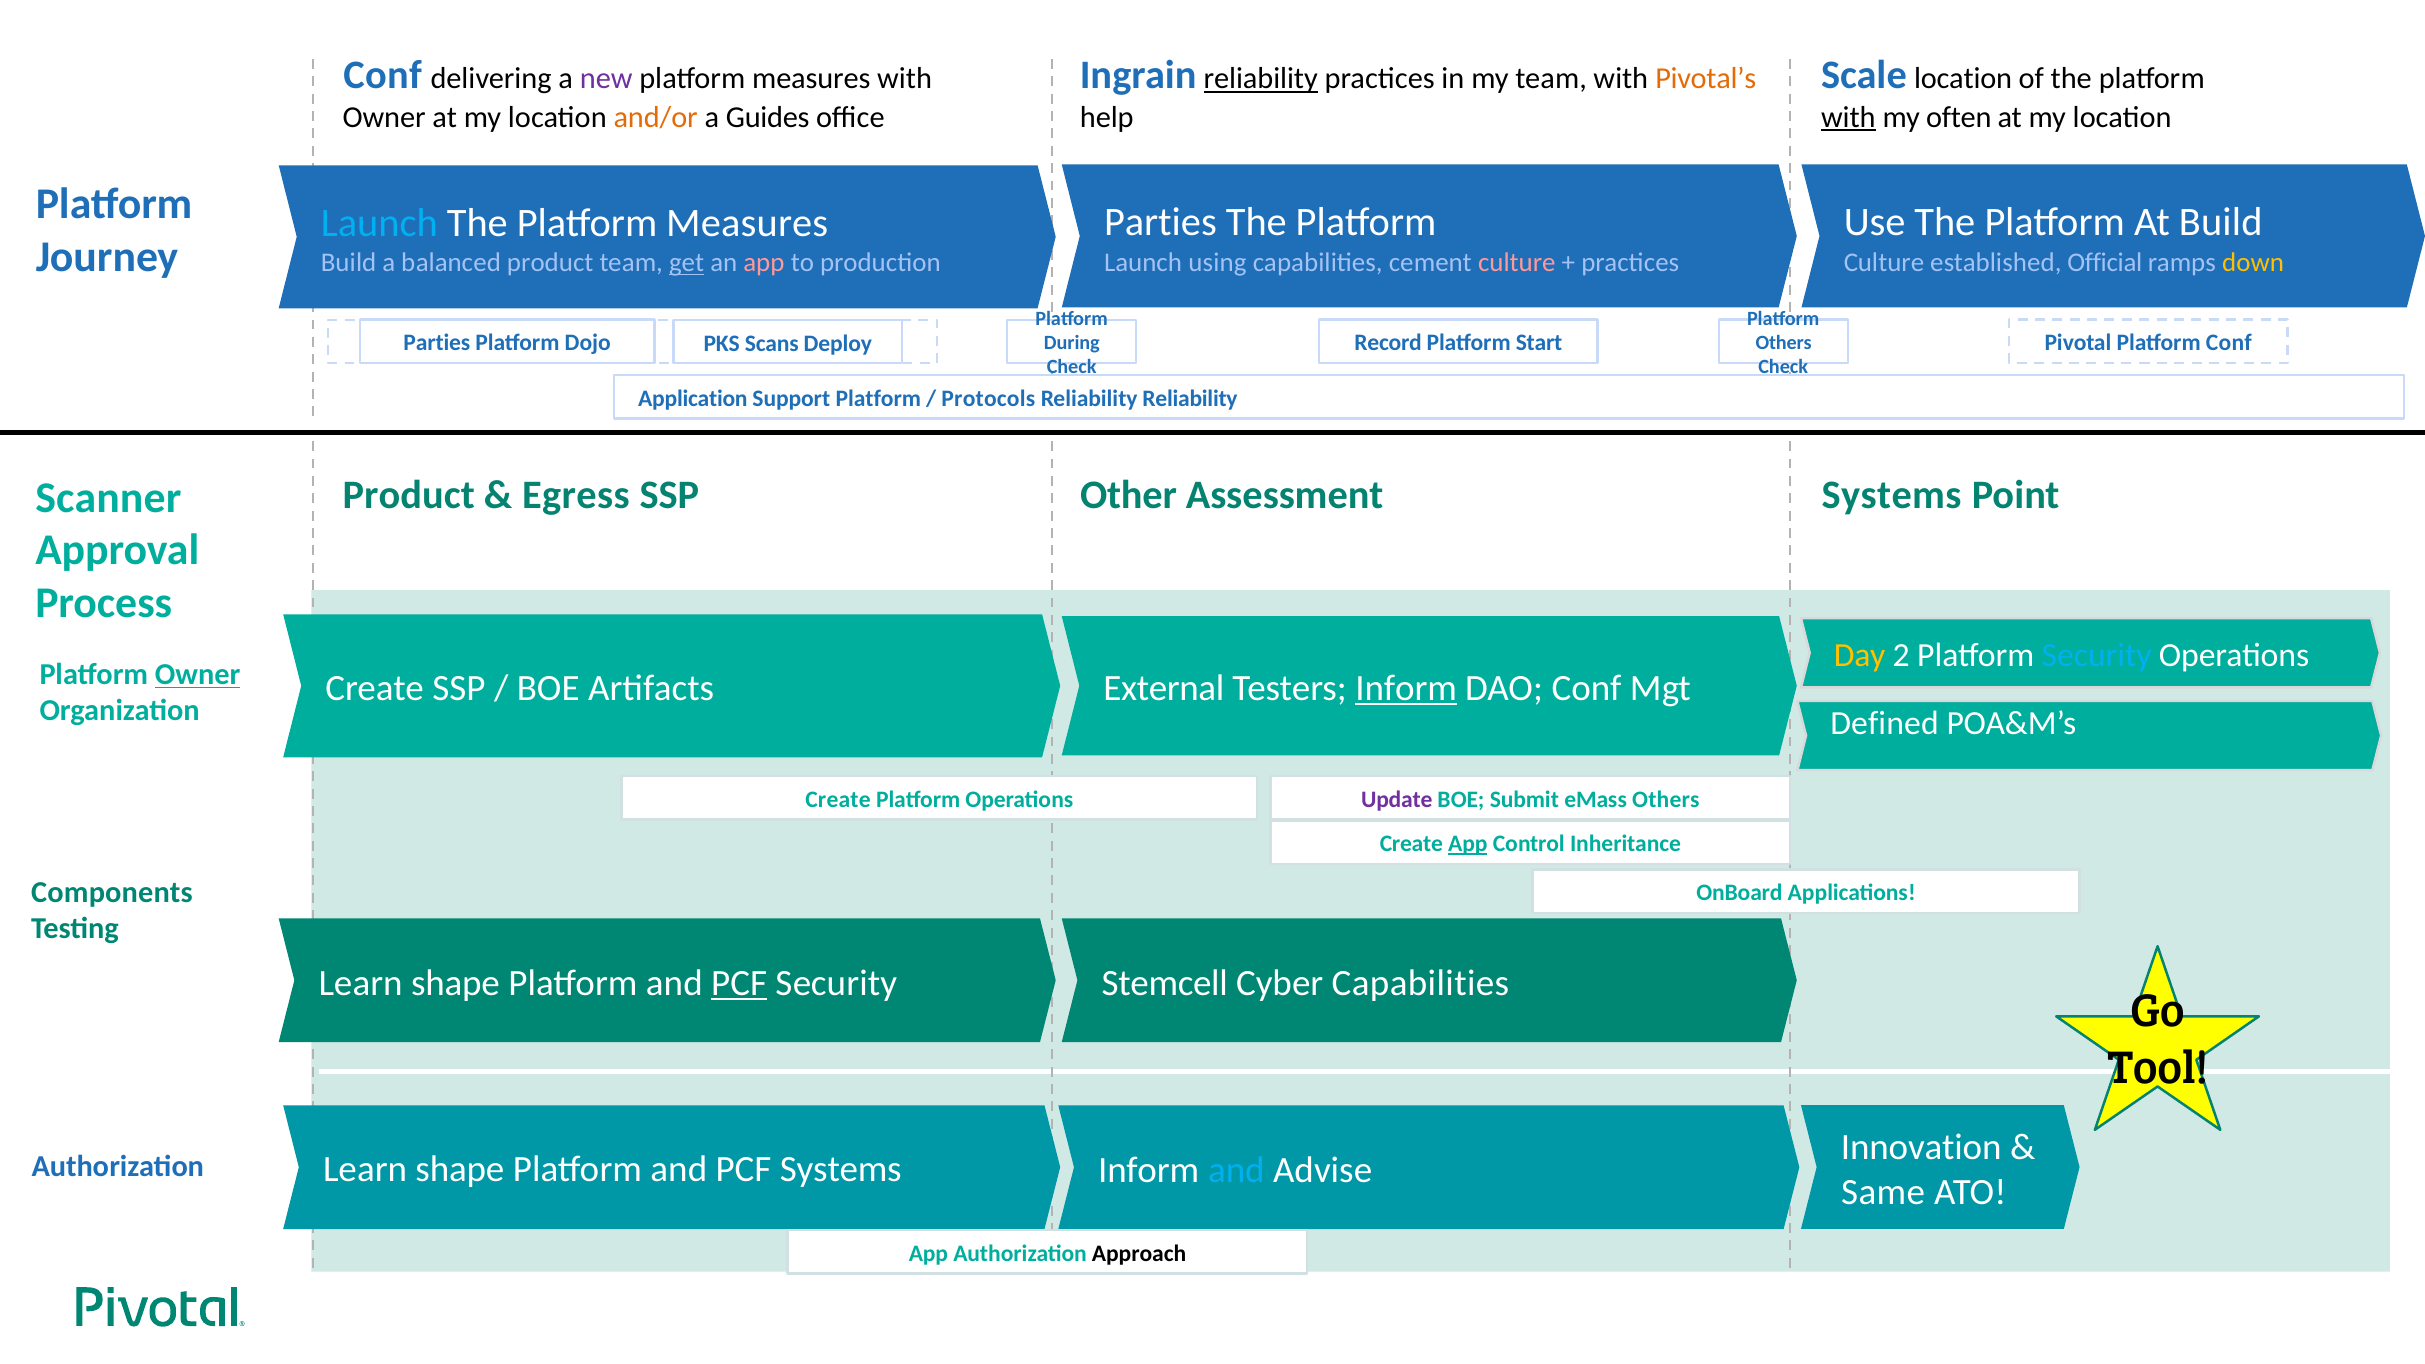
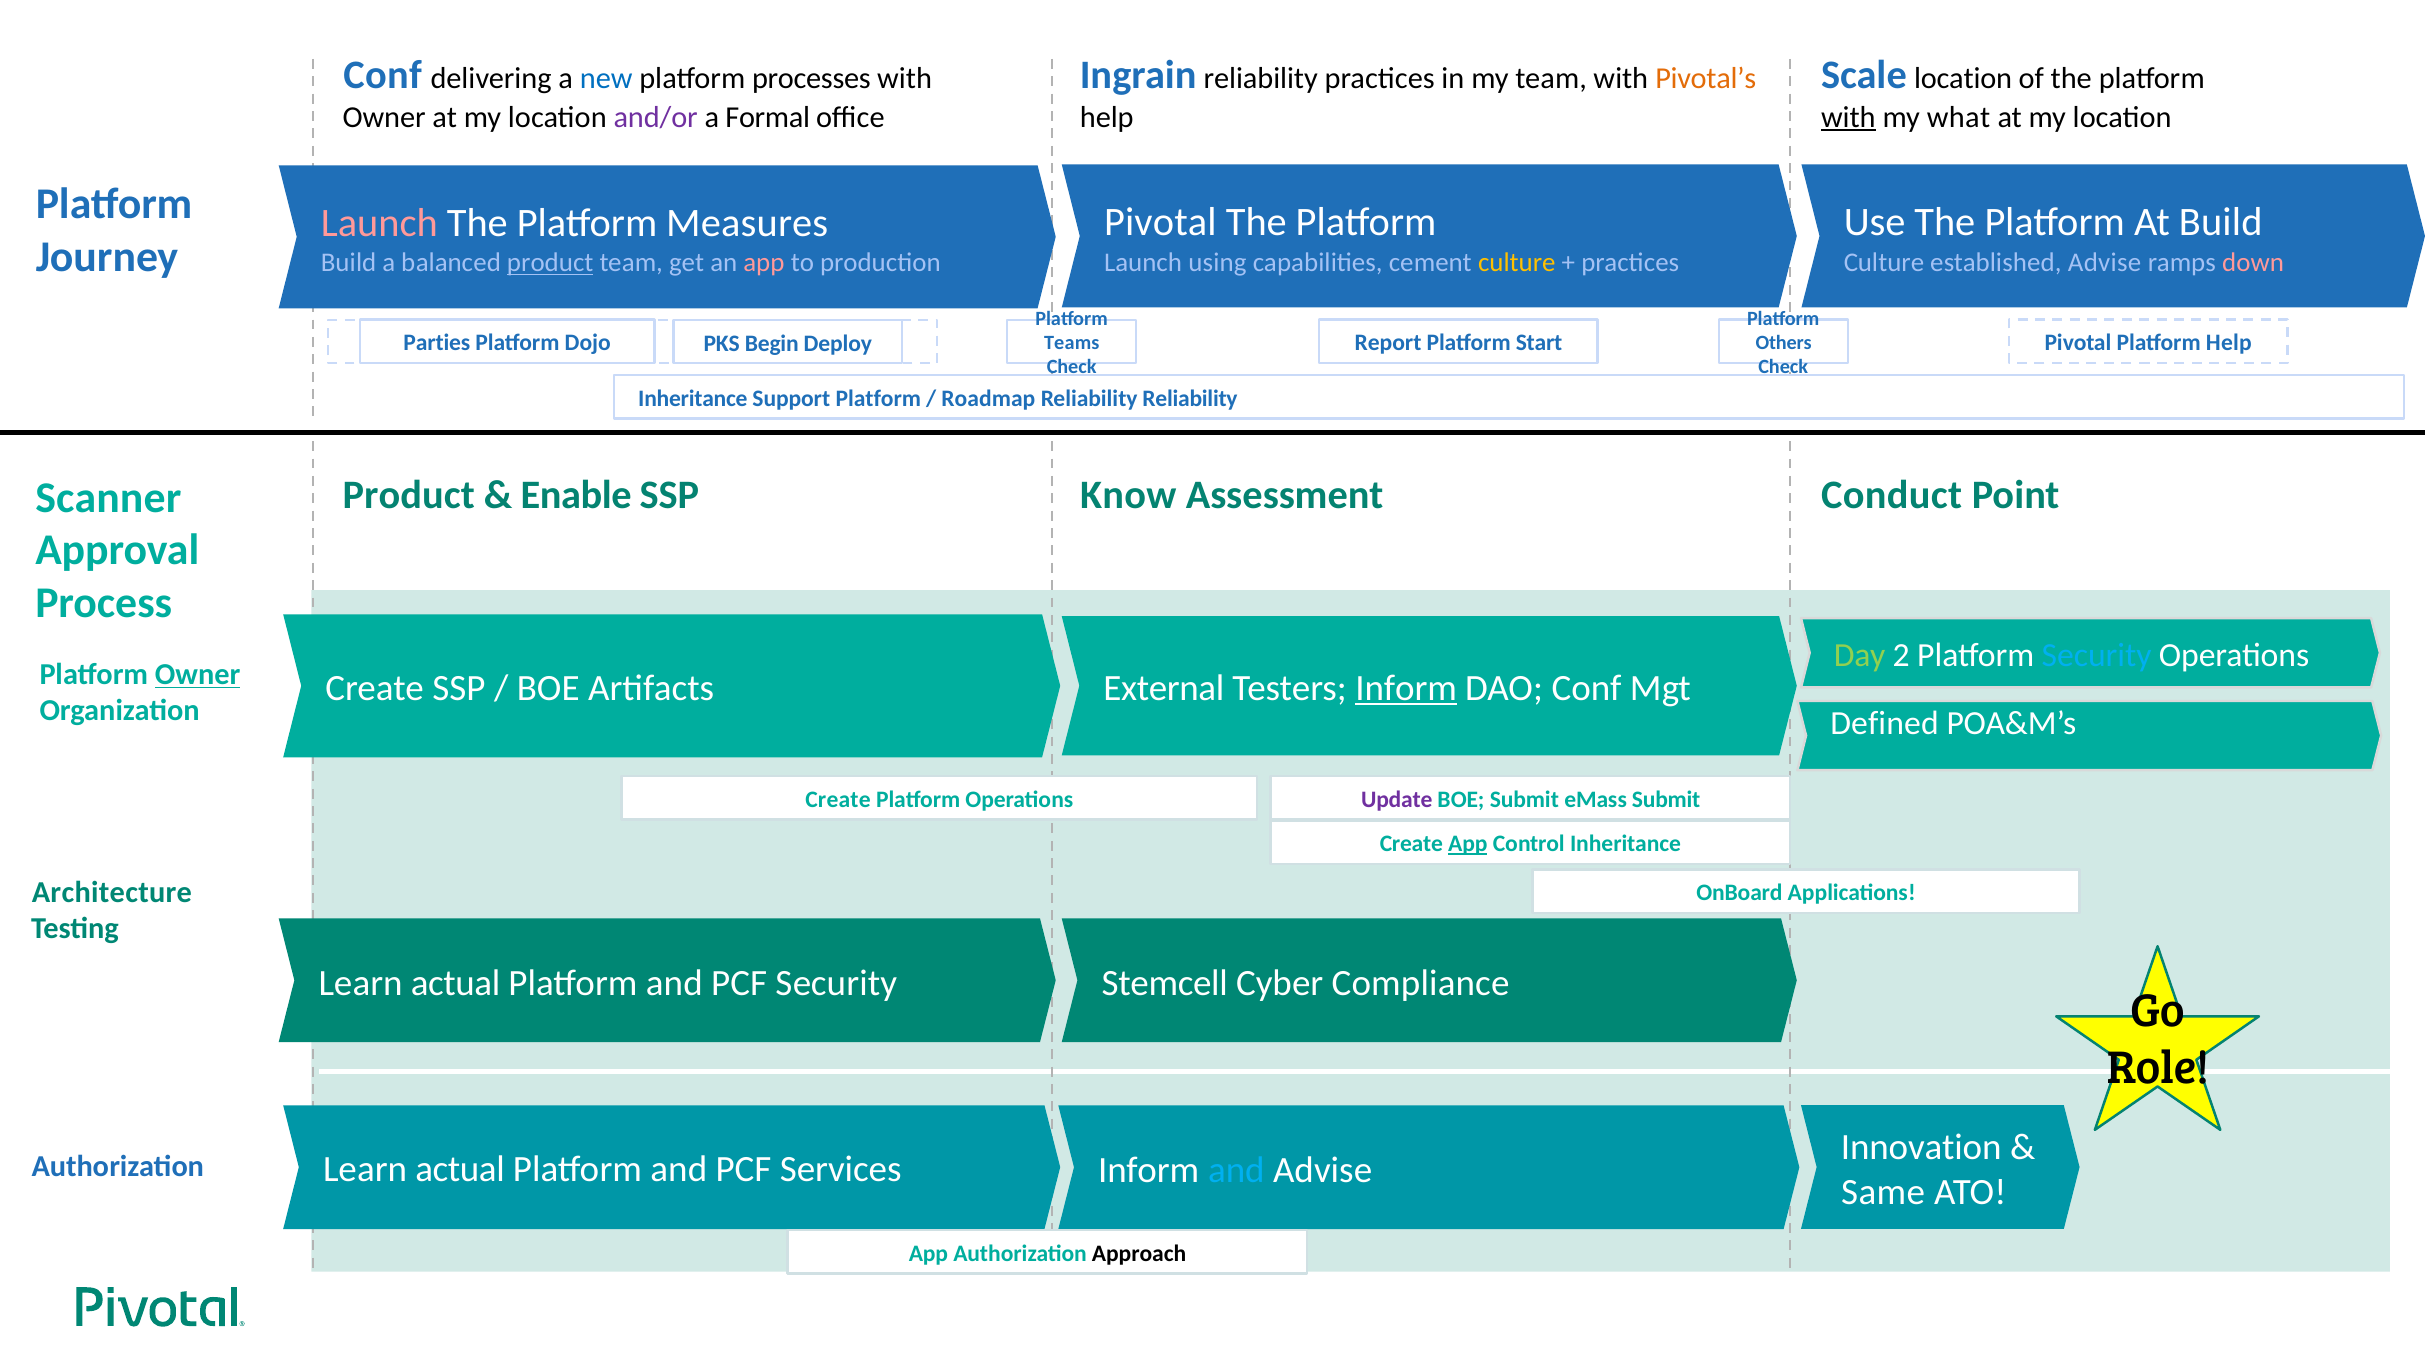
new colour: purple -> blue
measures at (811, 79): measures -> processes
reliability at (1261, 79) underline: present -> none
and/or colour: orange -> purple
Guides: Guides -> Formal
often: often -> what
Parties at (1160, 223): Parties -> Pivotal
Launch at (379, 223) colour: light blue -> pink
culture at (1517, 262) colour: pink -> yellow
established Official: Official -> Advise
down colour: yellow -> pink
product at (550, 263) underline: none -> present
get underline: present -> none
Record: Record -> Report
Platform Conf: Conf -> Help
Scans: Scans -> Begin
During: During -> Teams
Application at (693, 398): Application -> Inheritance
Protocols: Protocols -> Roadmap
Systems at (1892, 495): Systems -> Conduct
Egress: Egress -> Enable
Other: Other -> Know
Day colour: yellow -> light green
eMass Others: Others -> Submit
Components: Components -> Architecture
shape at (455, 983): shape -> actual
PCF at (739, 983) underline: present -> none
Cyber Capabilities: Capabilities -> Compliance
Tool: Tool -> Role
shape at (460, 1170): shape -> actual
PCF Systems: Systems -> Services
